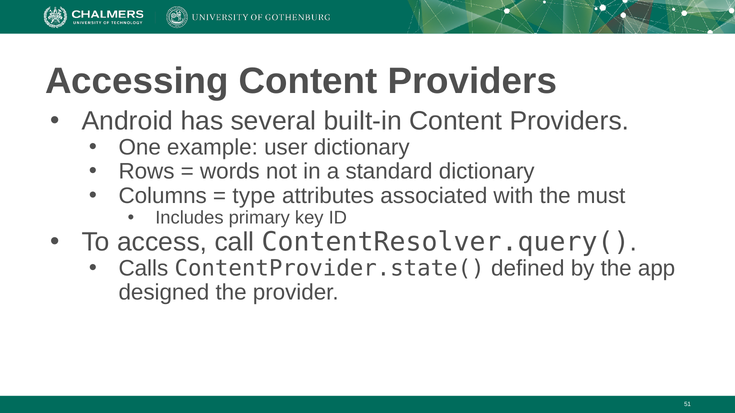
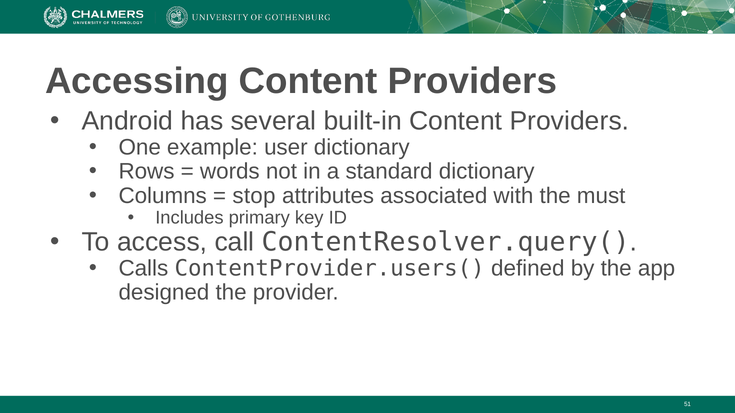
type: type -> stop
ContentProvider.state(: ContentProvider.state( -> ContentProvider.users(
